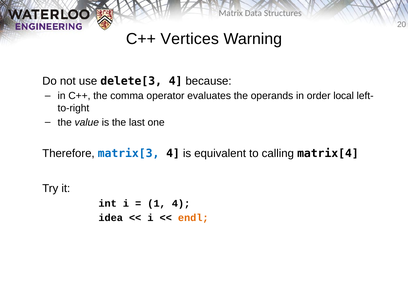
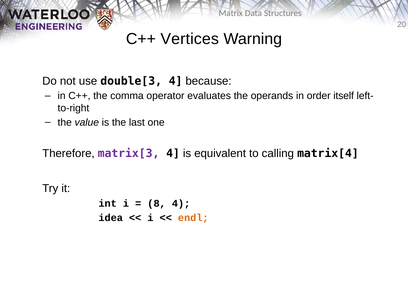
delete[3: delete[3 -> double[3
local: local -> itself
matrix[3 colour: blue -> purple
1: 1 -> 8
